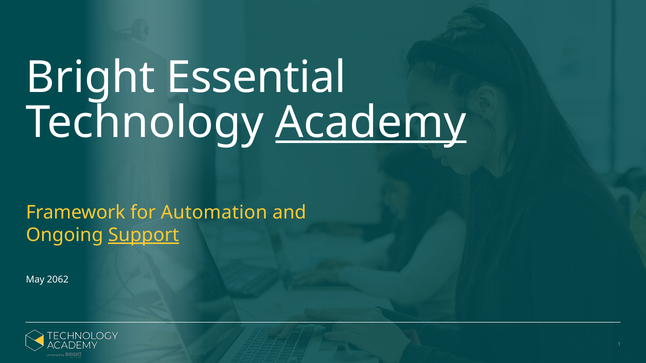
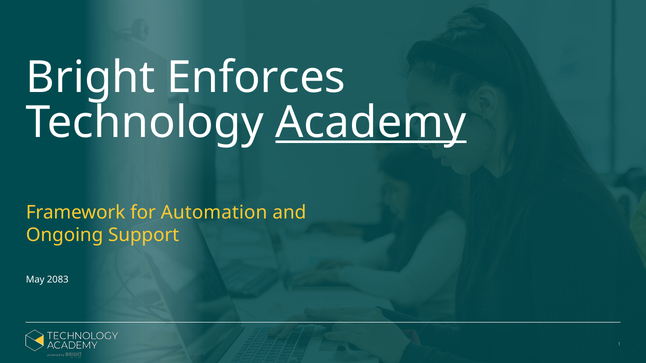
Essential: Essential -> Enforces
Support underline: present -> none
2062: 2062 -> 2083
